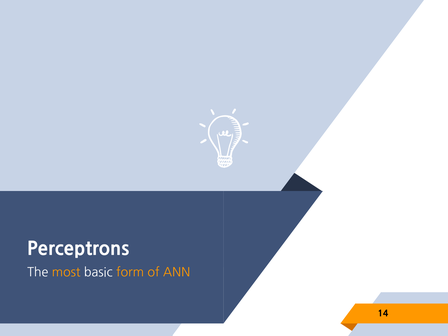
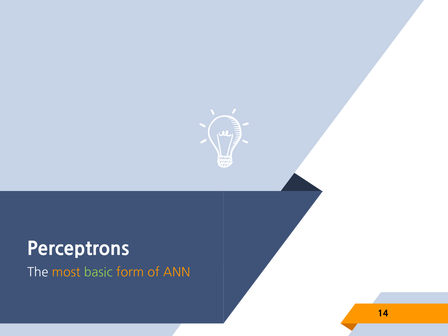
basic colour: white -> light green
